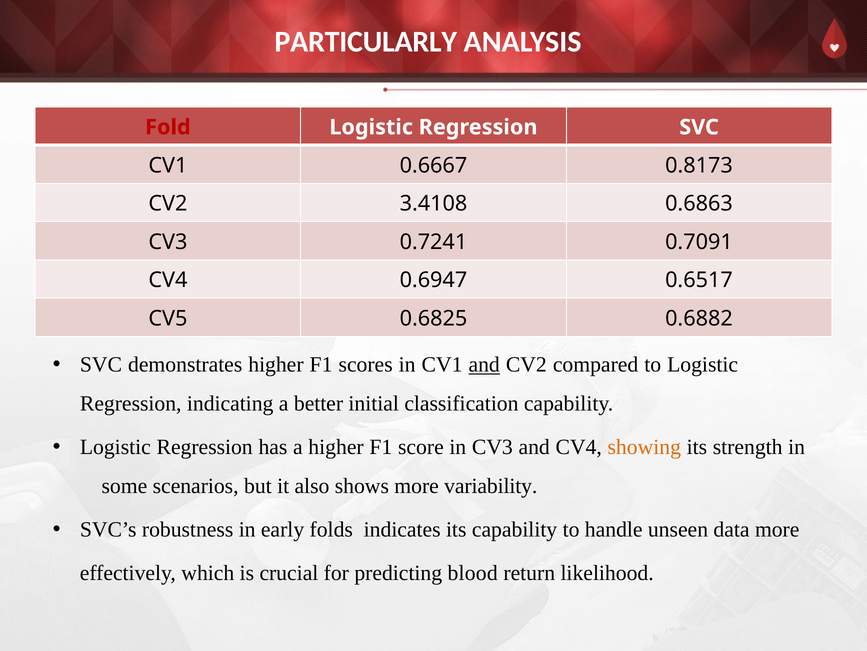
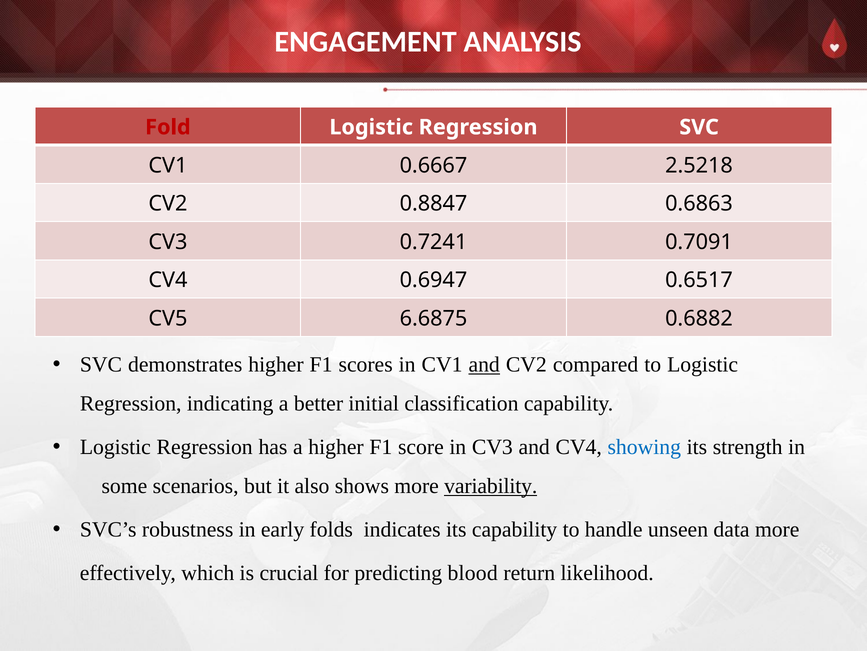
PARTICULARLY: PARTICULARLY -> ENGAGEMENT
0.8173: 0.8173 -> 2.5218
3.4108: 3.4108 -> 0.8847
0.6825: 0.6825 -> 6.6875
showing colour: orange -> blue
variability underline: none -> present
